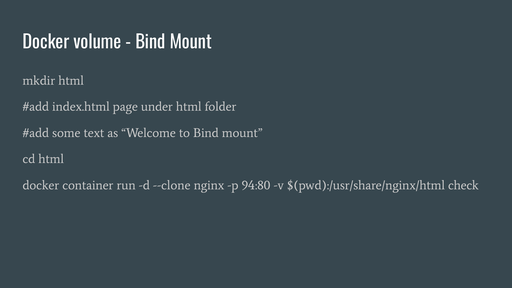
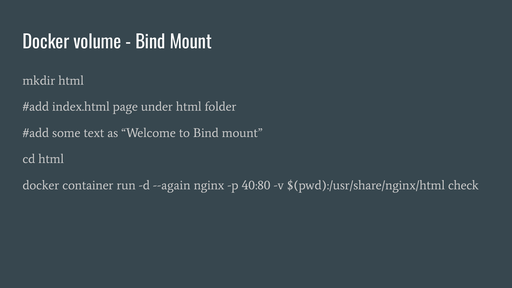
--clone: --clone -> --again
94:80: 94:80 -> 40:80
